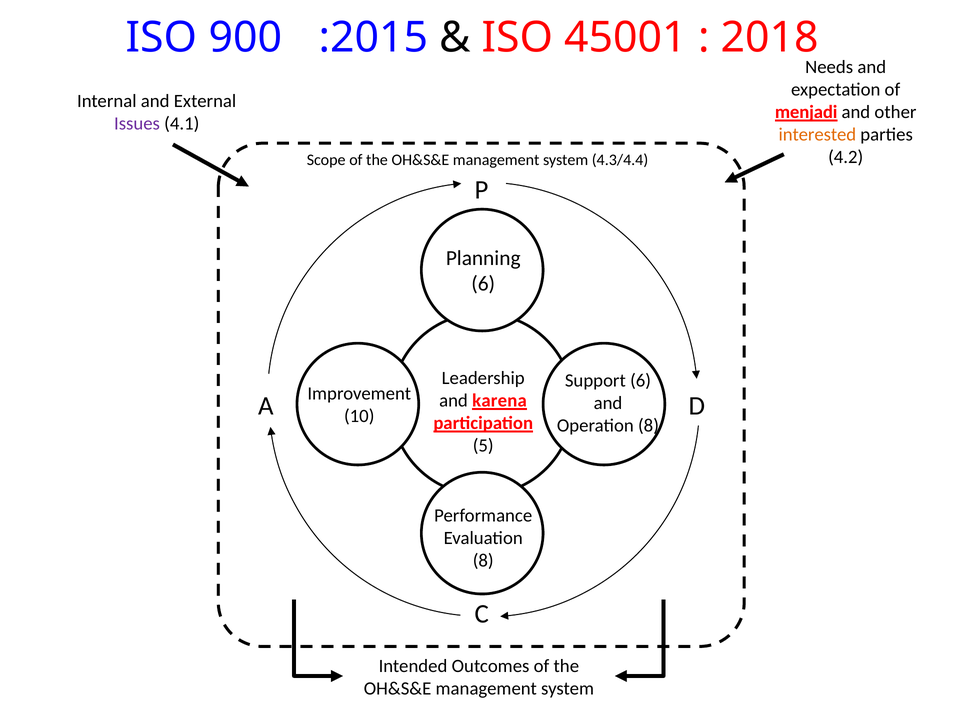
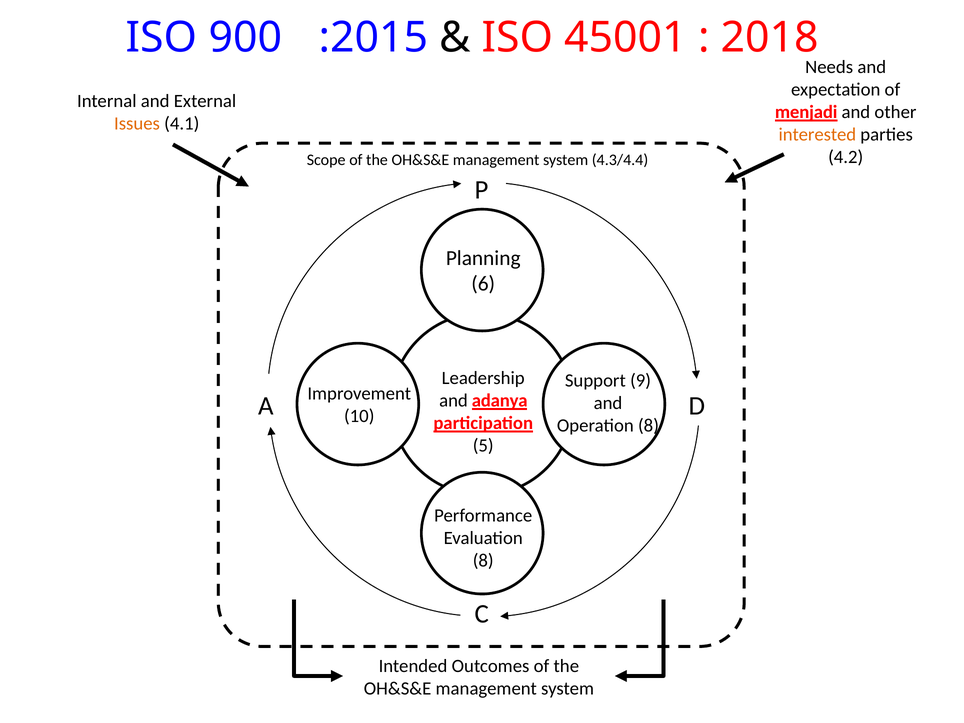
Issues colour: purple -> orange
Support 6: 6 -> 9
karena: karena -> adanya
